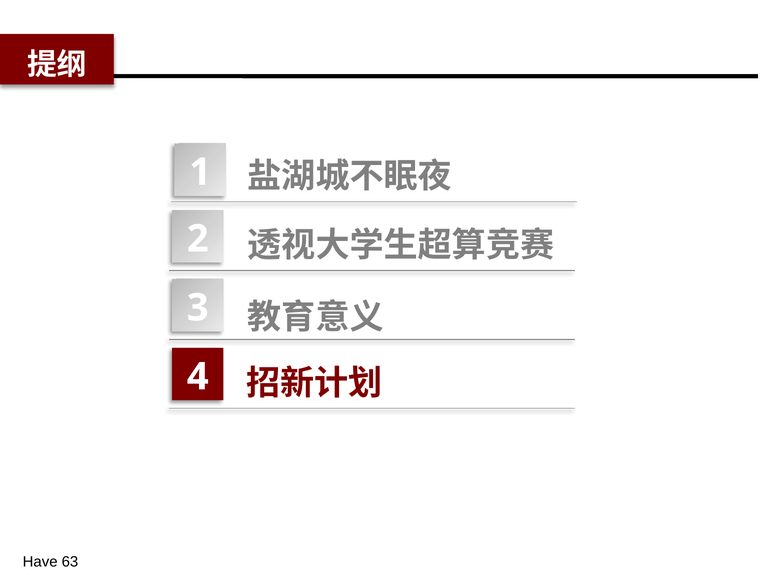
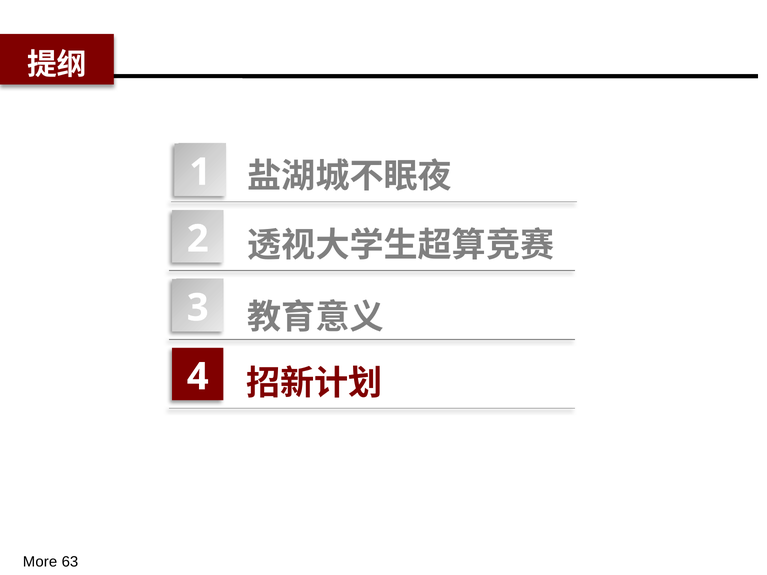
Have: Have -> More
